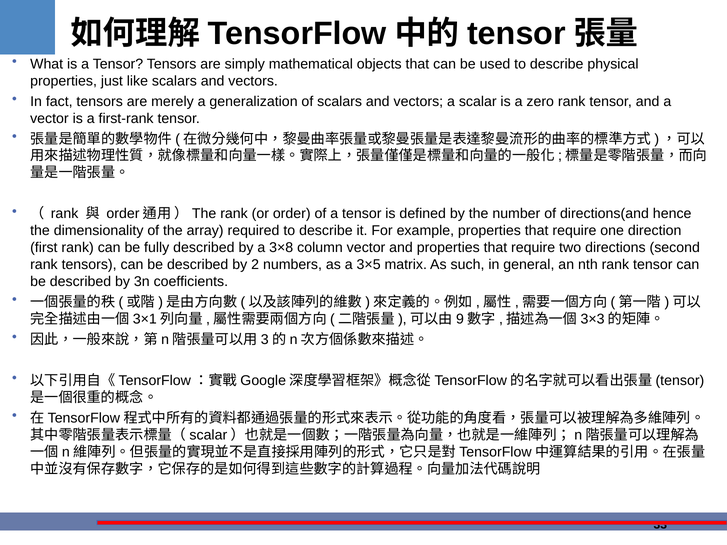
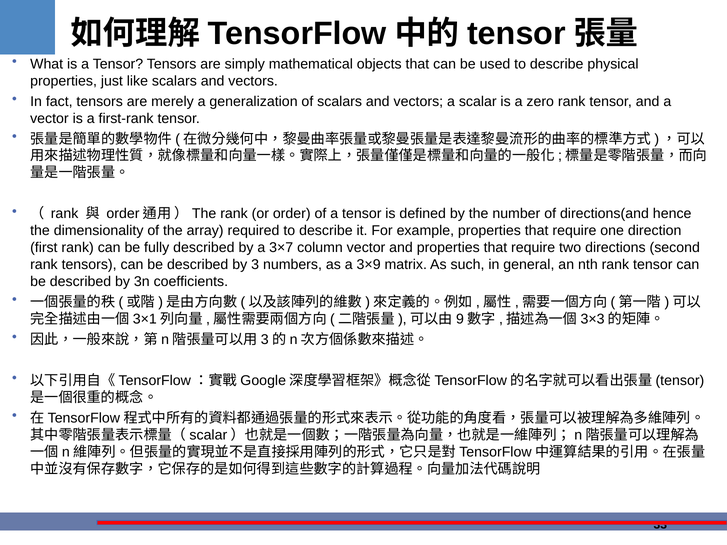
3×8: 3×8 -> 3×7
2: 2 -> 3
3×5: 3×5 -> 3×9
